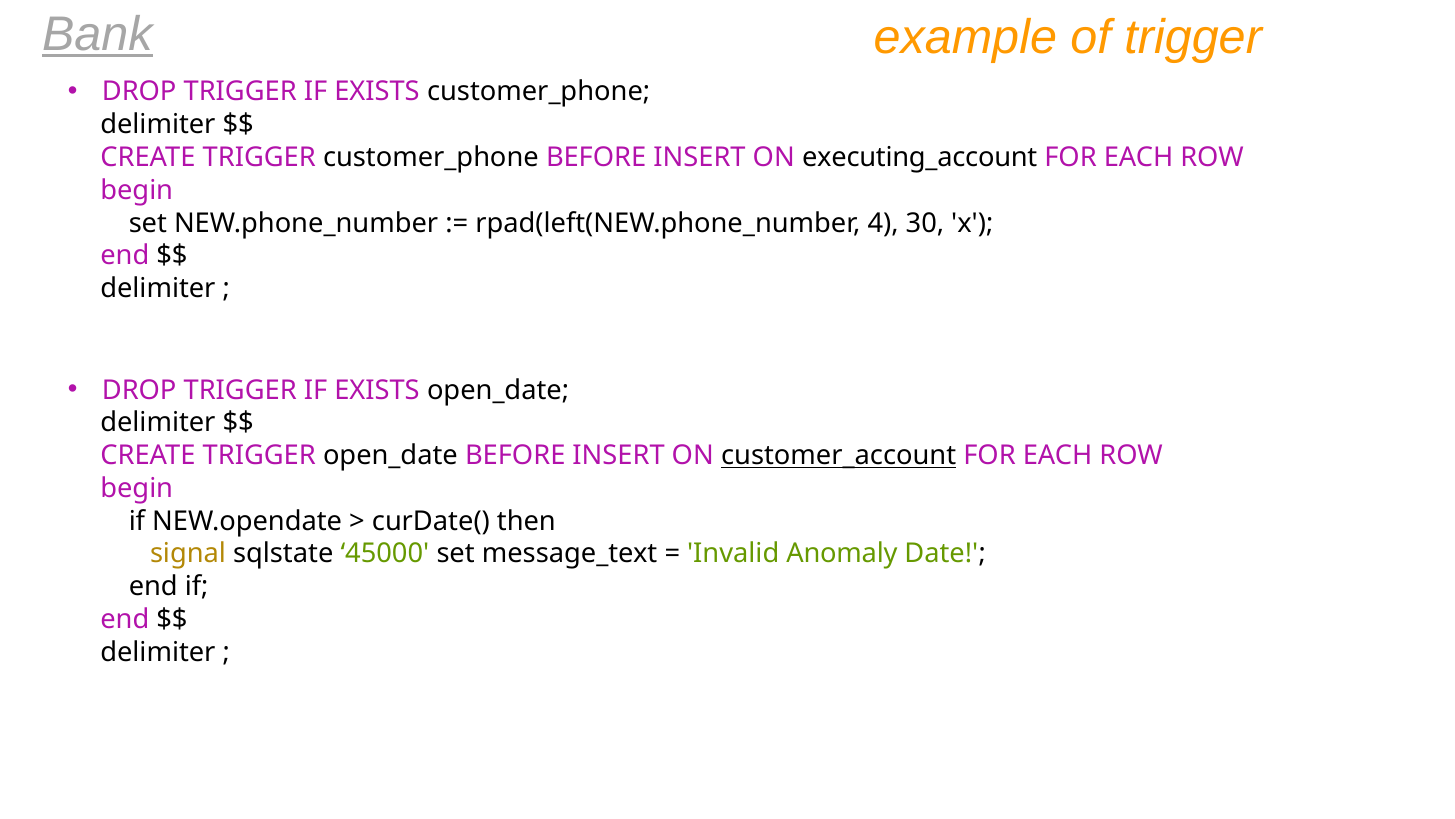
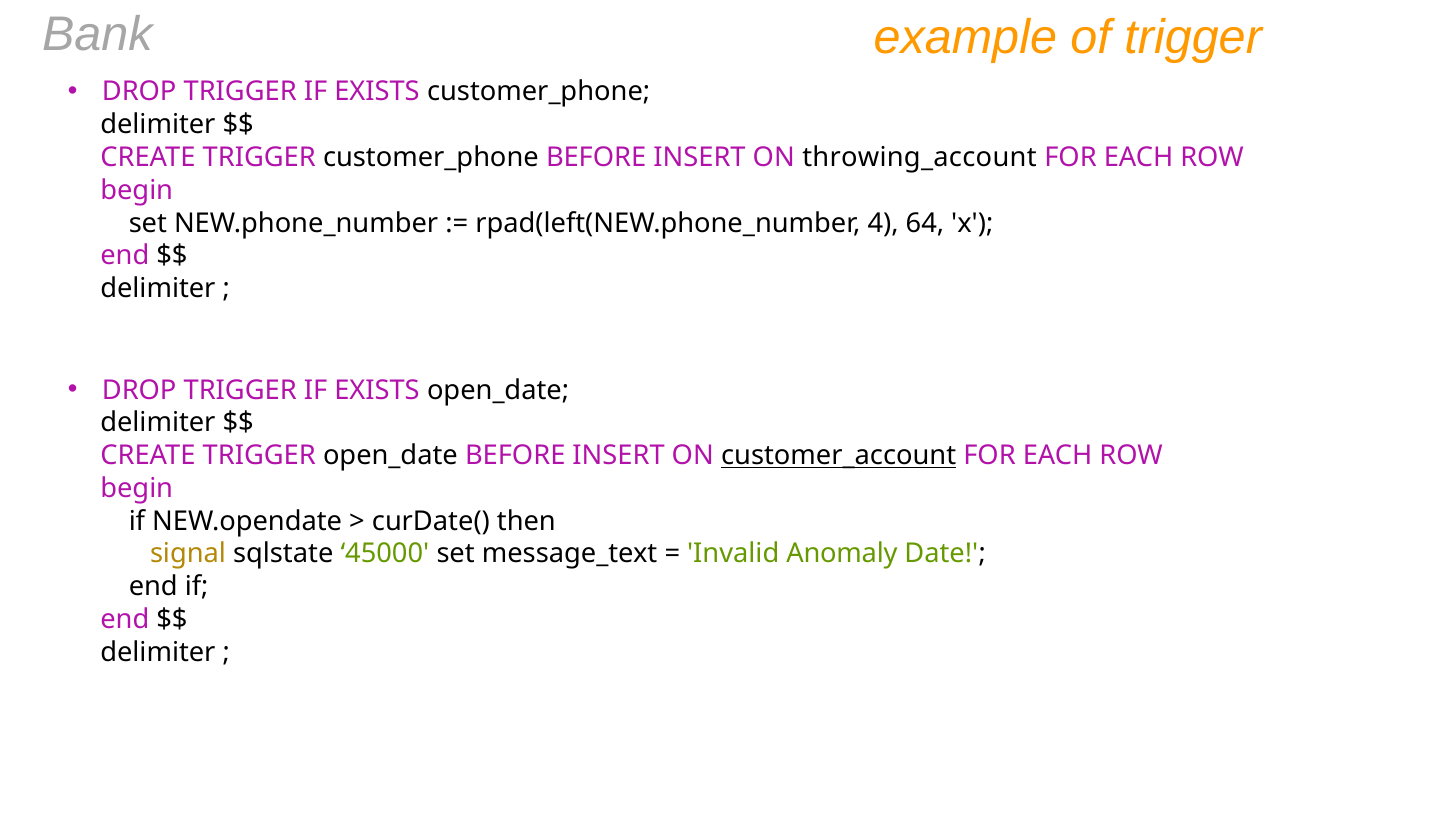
Bank underline: present -> none
executing_account: executing_account -> throwing_account
30: 30 -> 64
